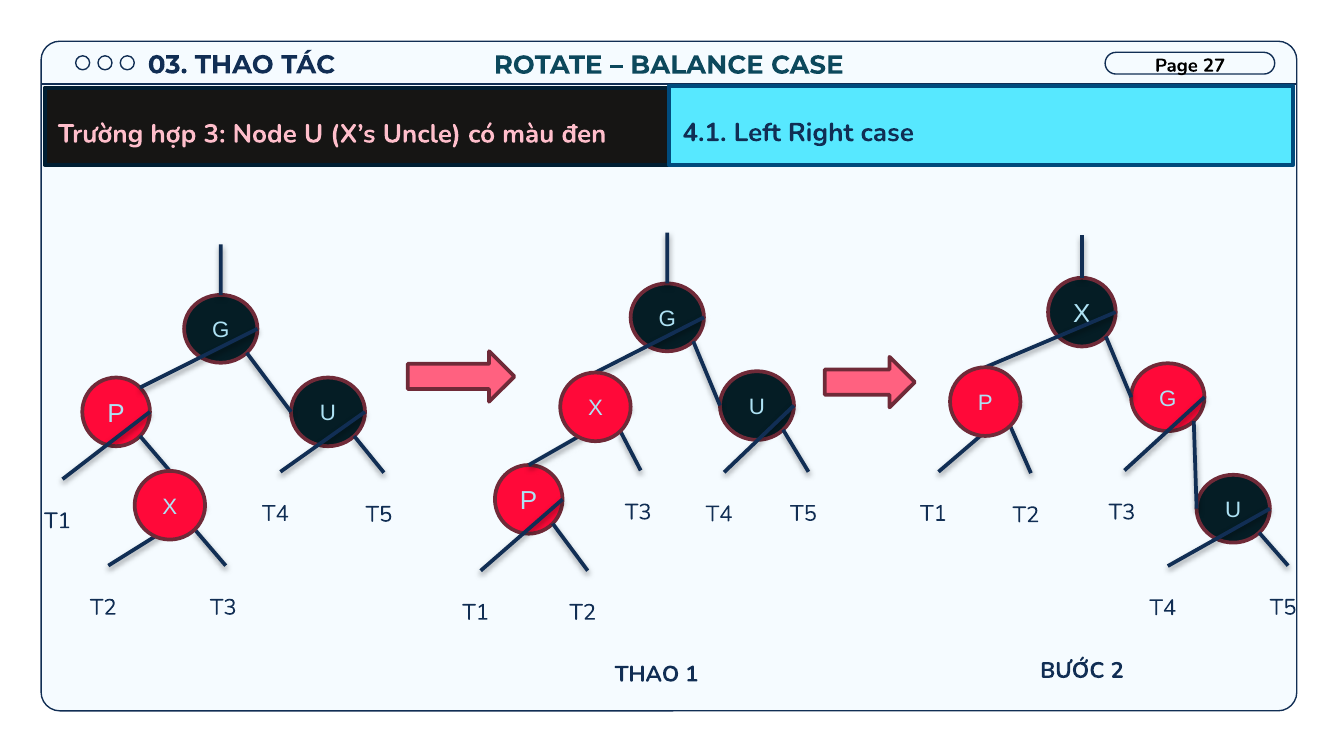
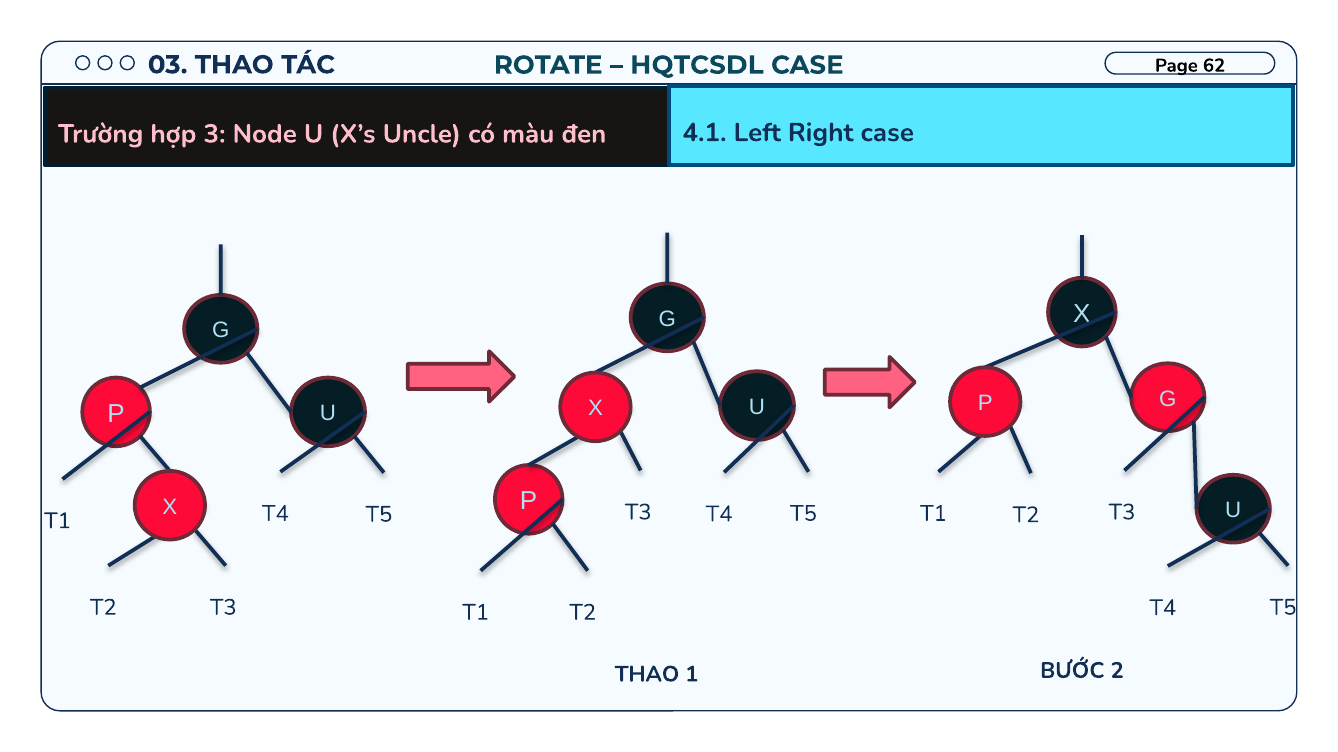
27: 27 -> 62
BALANCE: BALANCE -> HQTCSDL
